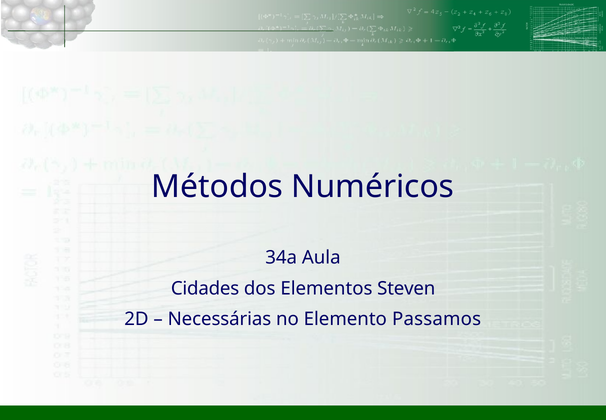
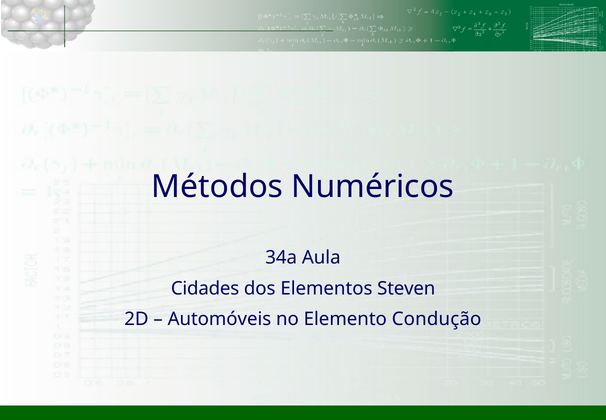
Necessárias: Necessárias -> Automóveis
Passamos: Passamos -> Condução
